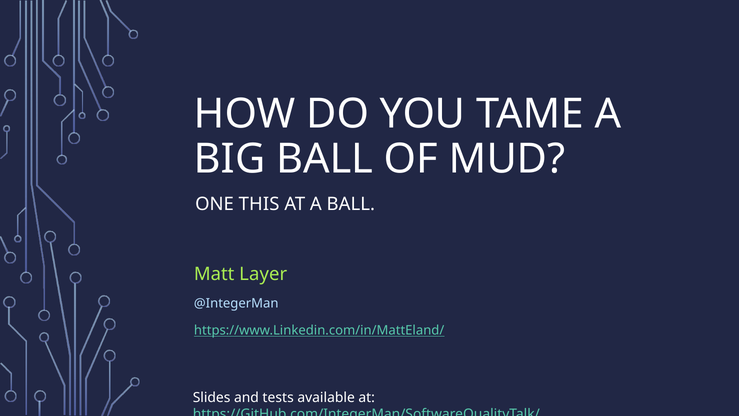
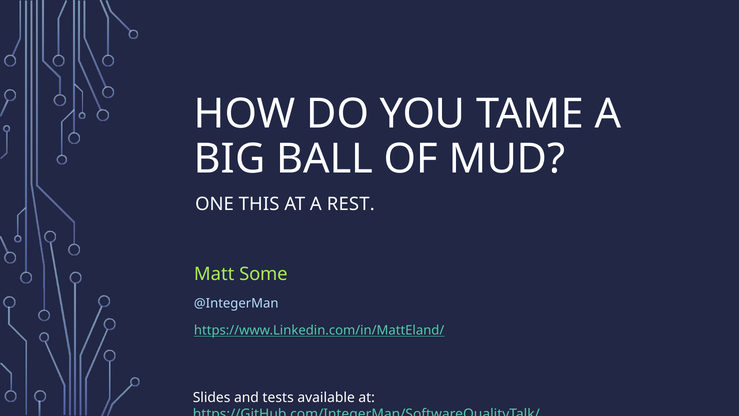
A BALL: BALL -> REST
Layer: Layer -> Some
